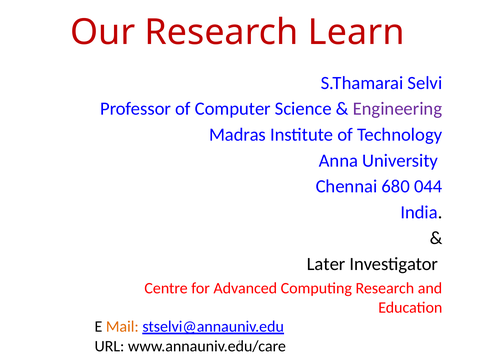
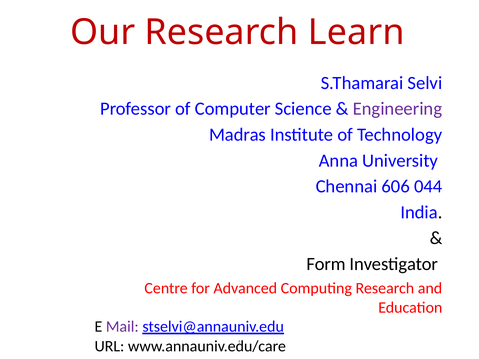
680: 680 -> 606
Later: Later -> Form
Mail colour: orange -> purple
